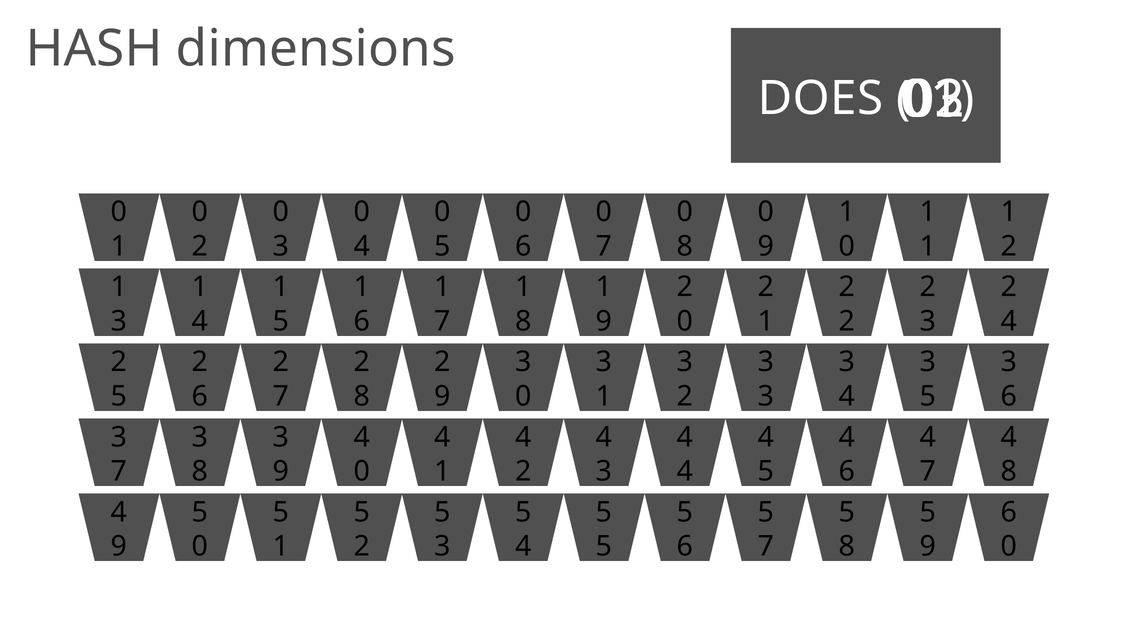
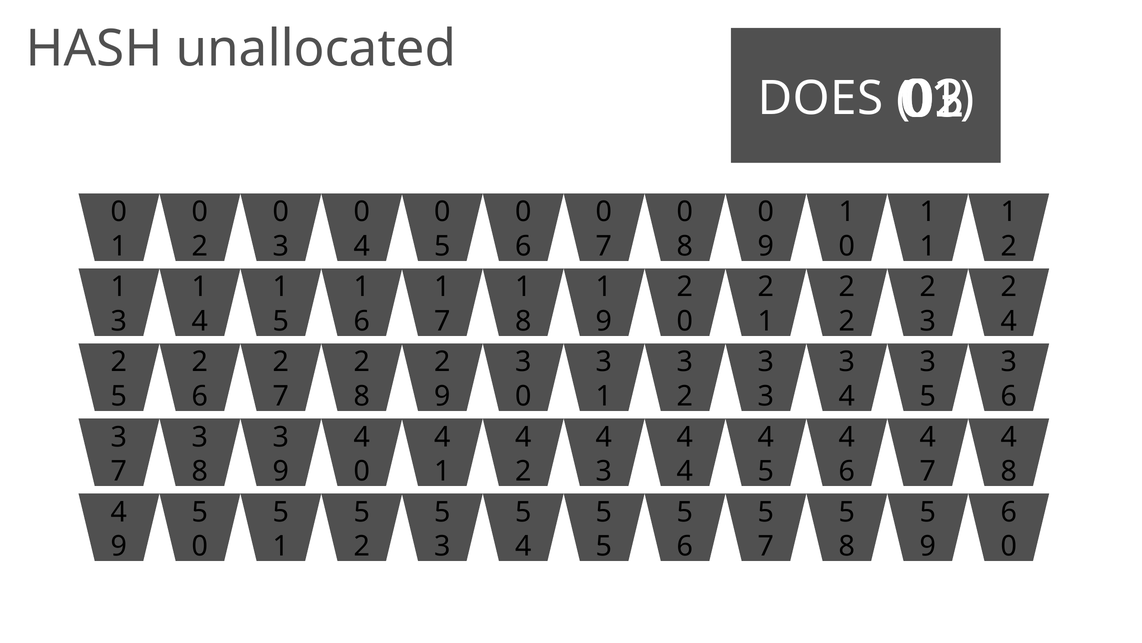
dimensions: dimensions -> unallocated
